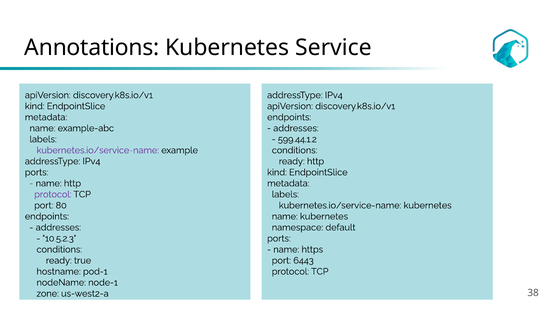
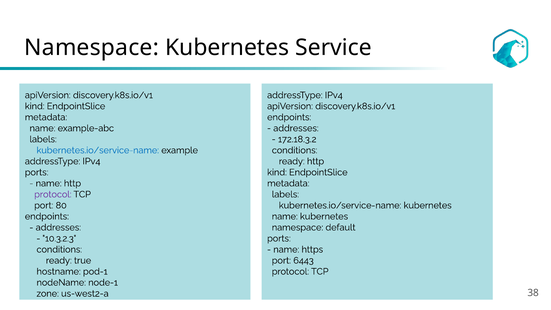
Annotations at (92, 48): Annotations -> Namespace
599.44.1.2: 599.44.1.2 -> 172.18.3.2
kubernetes.io/service-name at (98, 150) colour: purple -> blue
10.5.2.3: 10.5.2.3 -> 10.3.2.3
